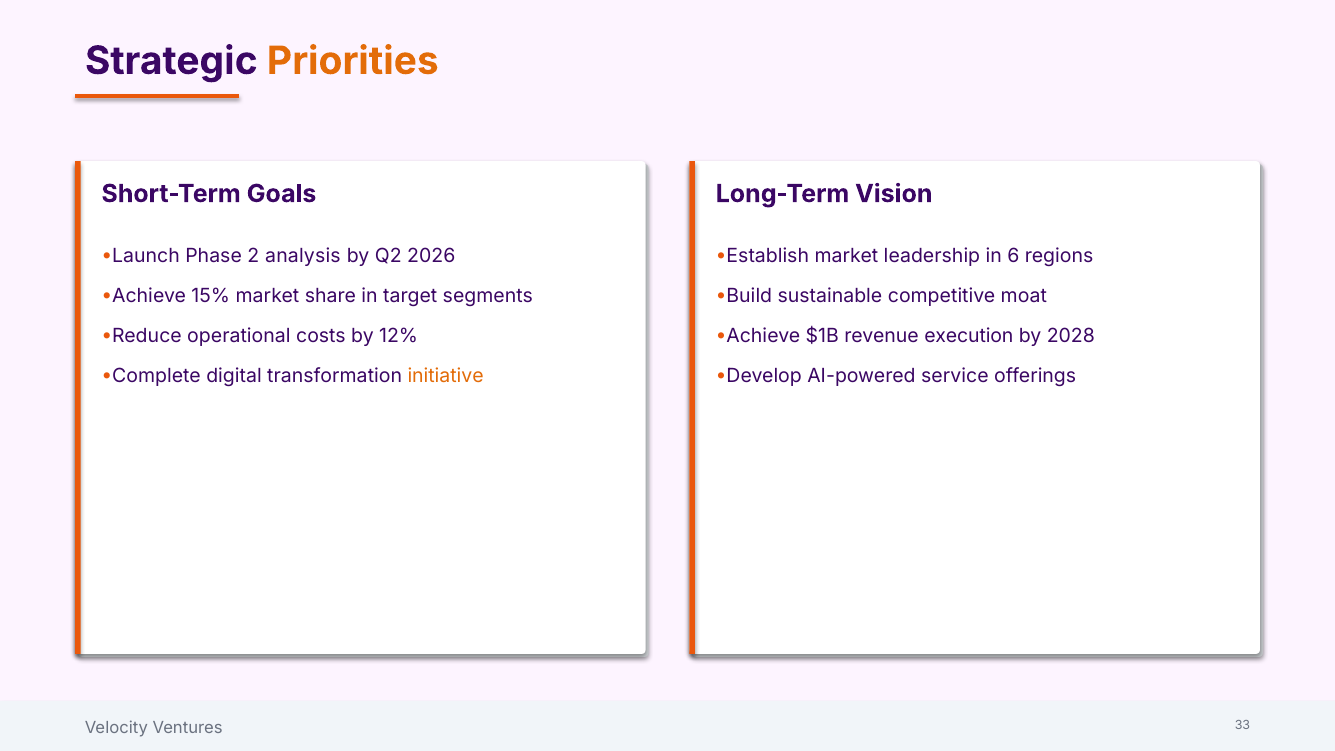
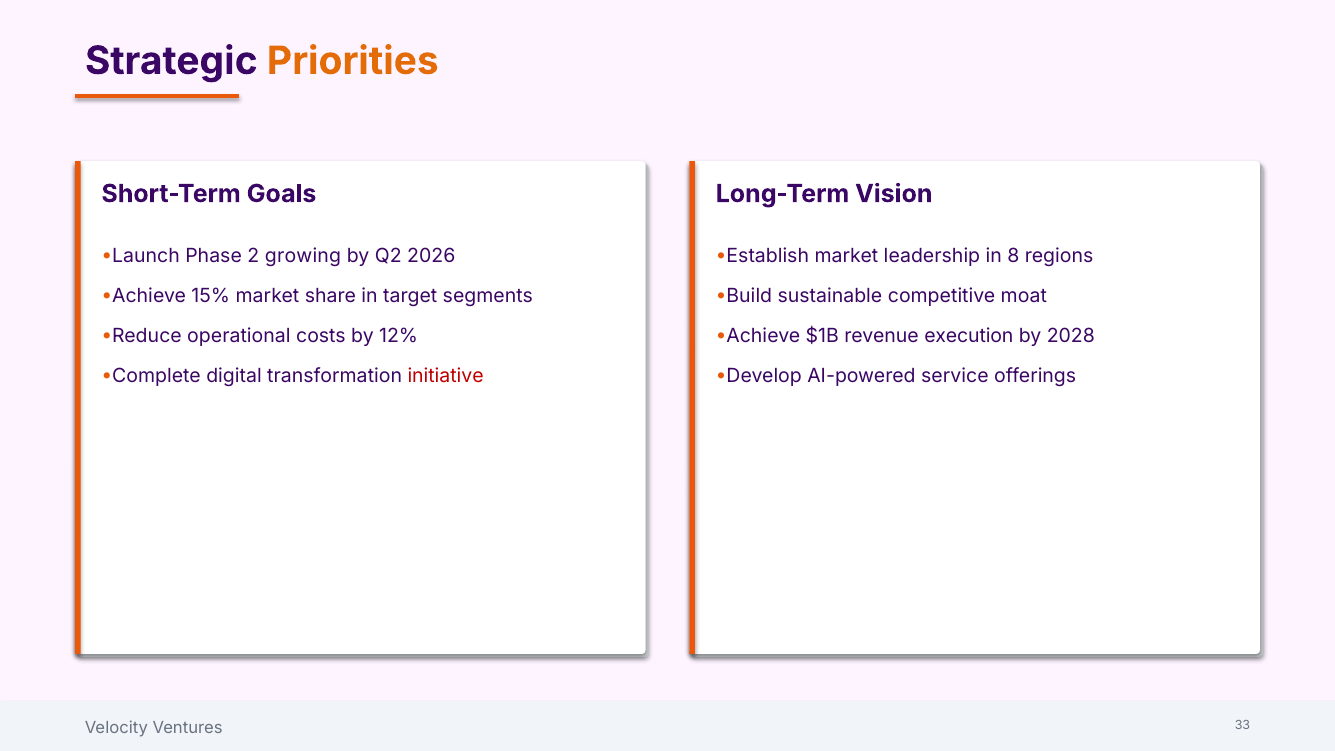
analysis: analysis -> growing
6: 6 -> 8
initiative colour: orange -> red
